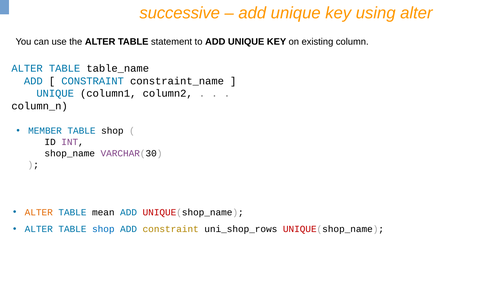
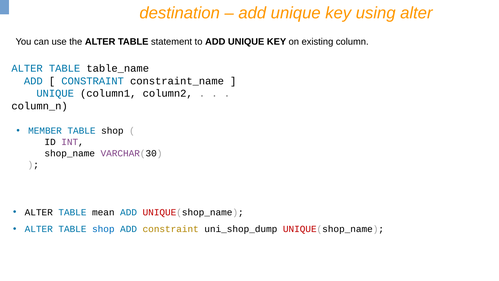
successive: successive -> destination
ALTER at (39, 212) colour: orange -> black
uni_shop_rows: uni_shop_rows -> uni_shop_dump
